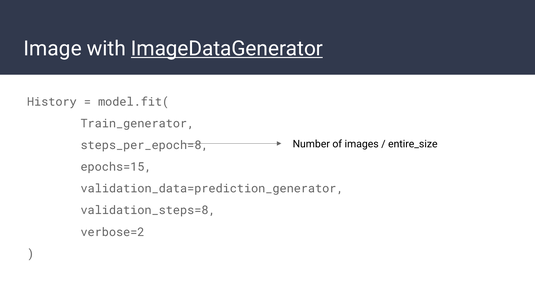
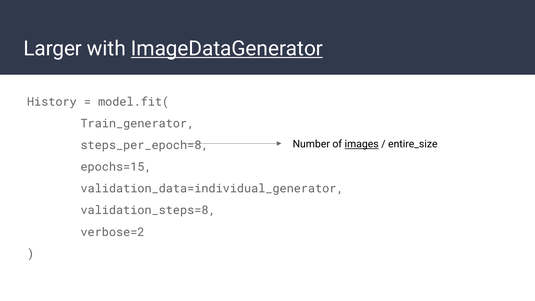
Image: Image -> Larger
images underline: none -> present
validation_data=prediction_generator: validation_data=prediction_generator -> validation_data=individual_generator
